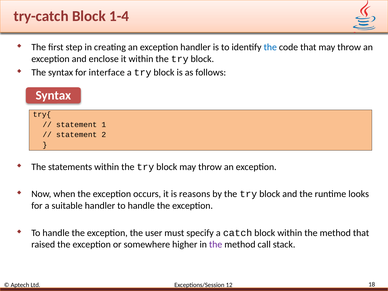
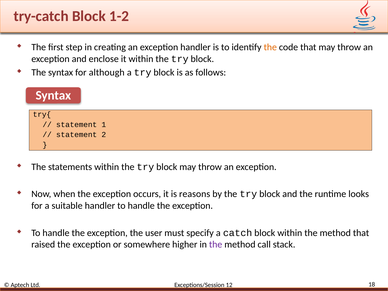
1-4: 1-4 -> 1-2
the at (270, 47) colour: blue -> orange
interface: interface -> although
